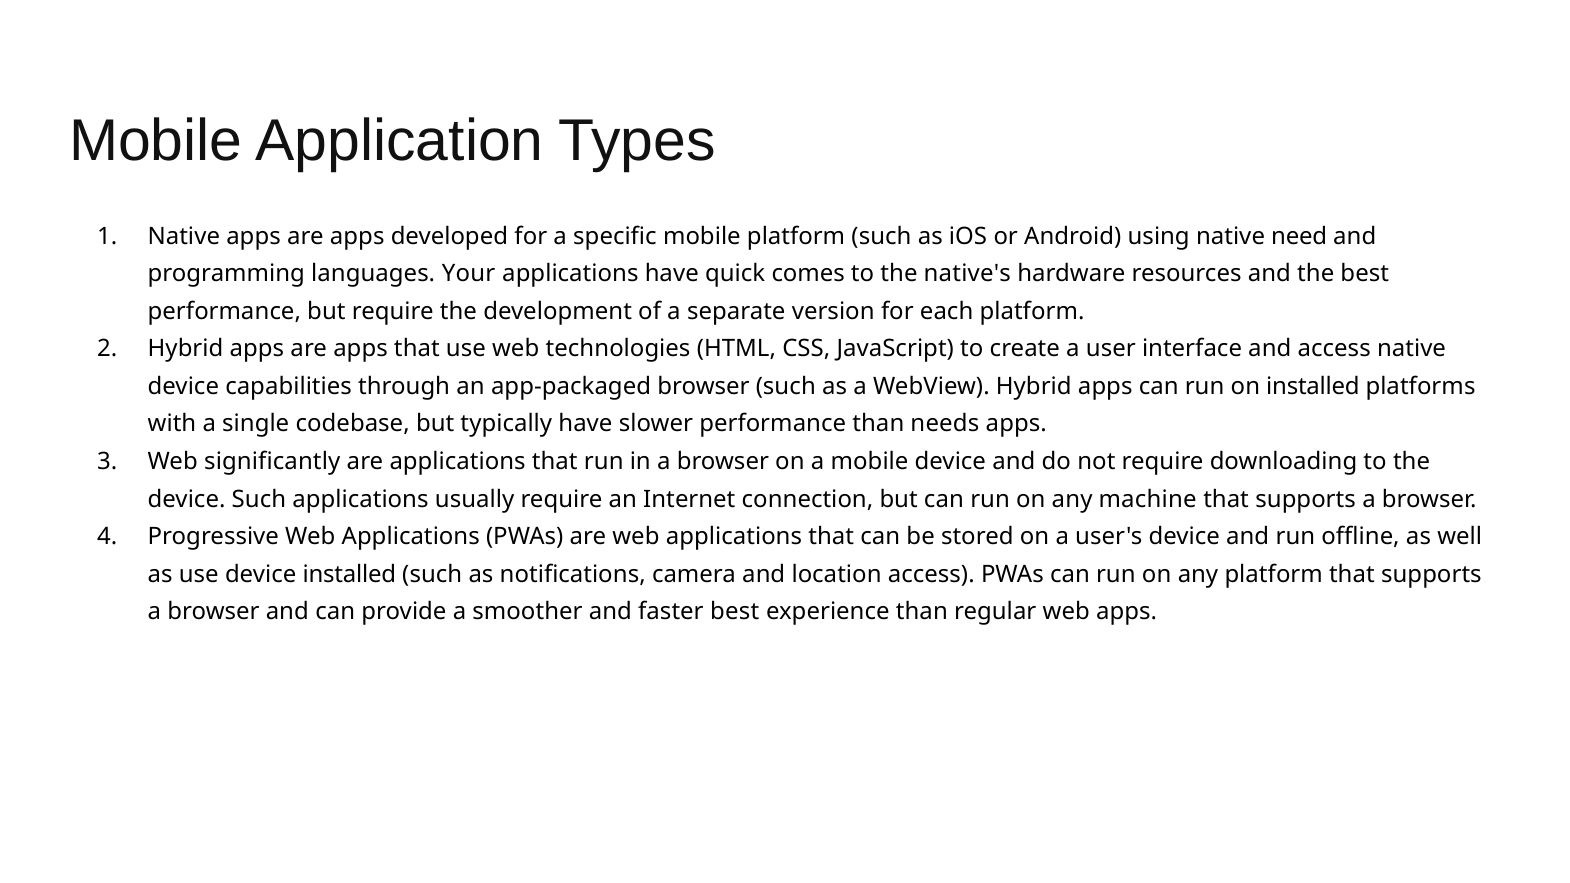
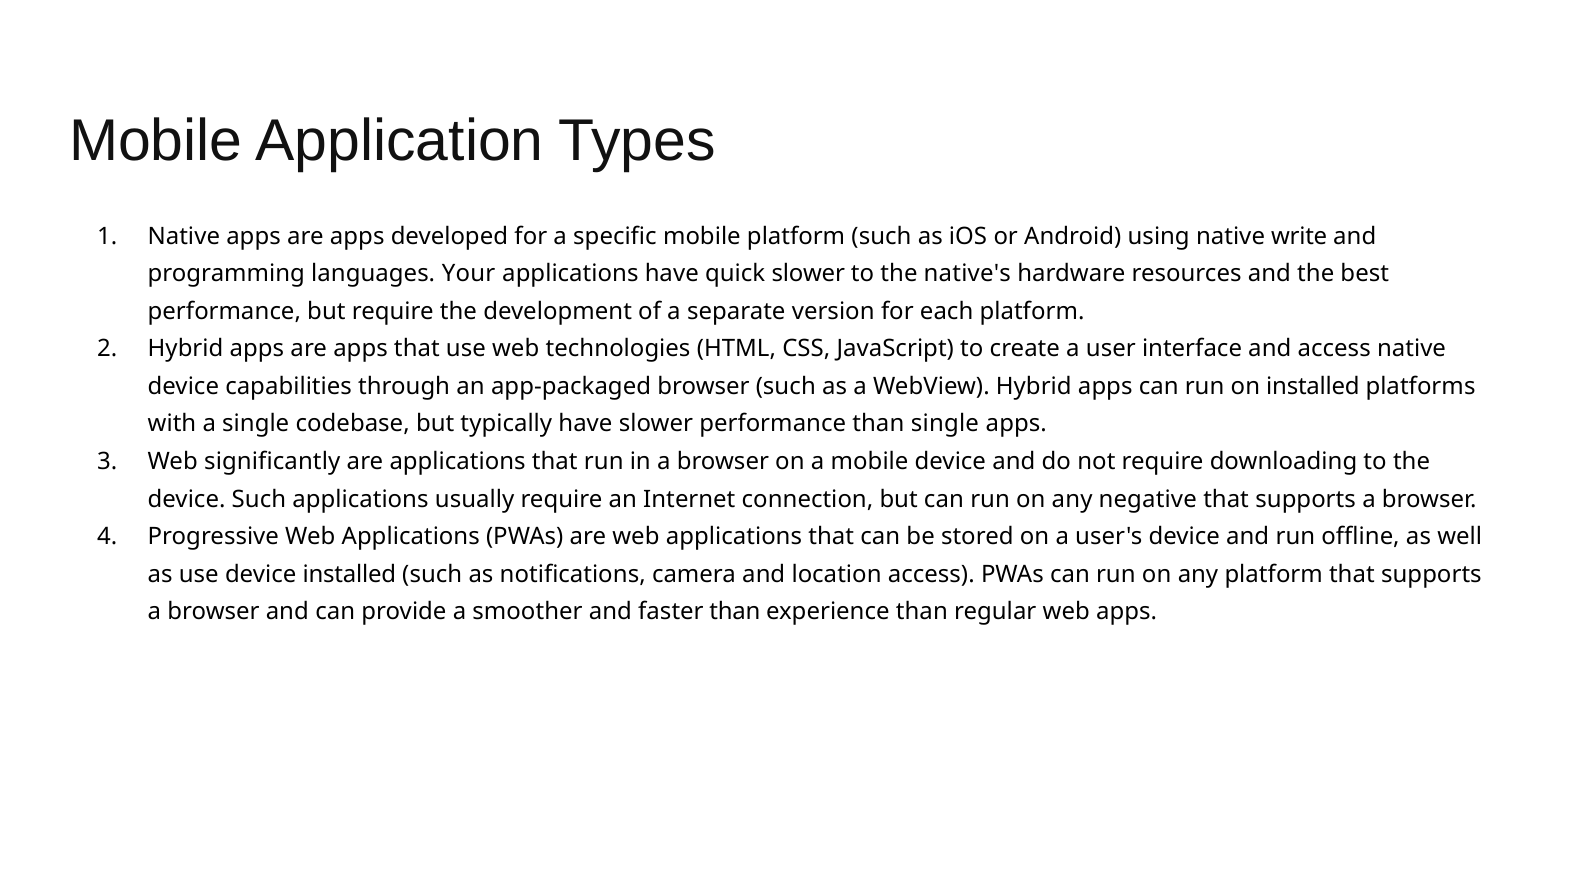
need: need -> write
quick comes: comes -> slower
than needs: needs -> single
machine: machine -> negative
faster best: best -> than
